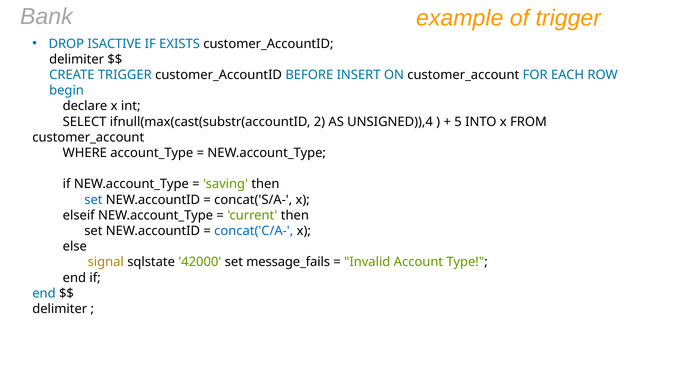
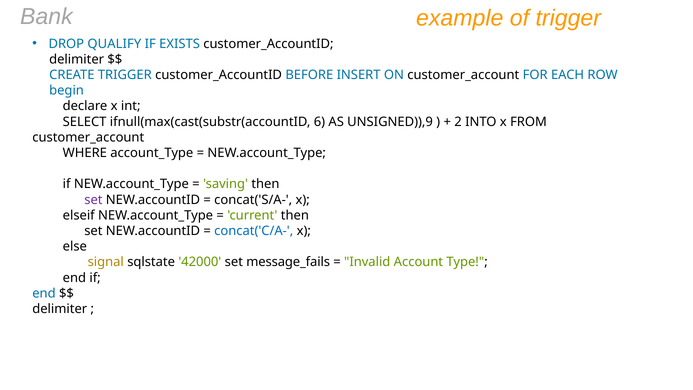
ISACTIVE: ISACTIVE -> QUALIFY
2: 2 -> 6
UNSIGNED)),4: UNSIGNED)),4 -> UNSIGNED)),9
5: 5 -> 2
set at (93, 200) colour: blue -> purple
